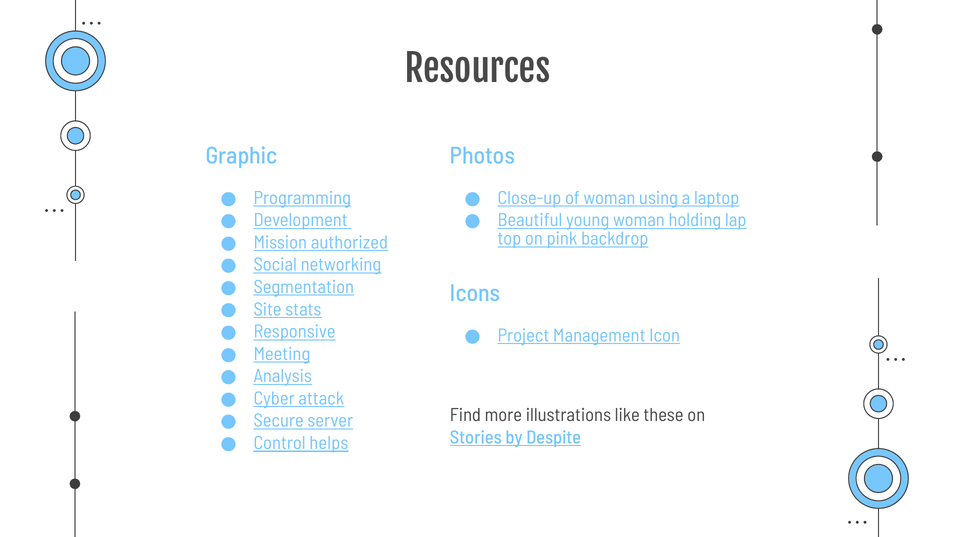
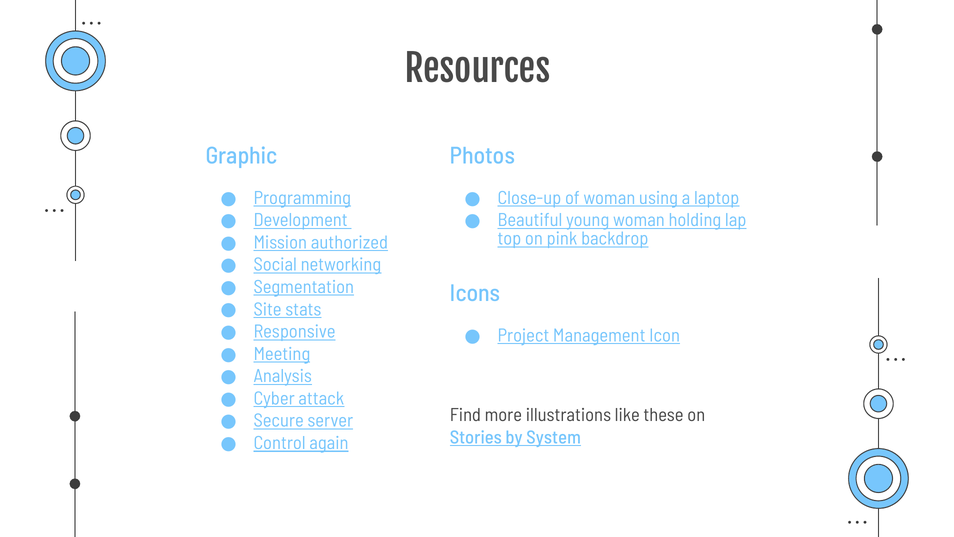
Despite: Despite -> System
helps: helps -> again
